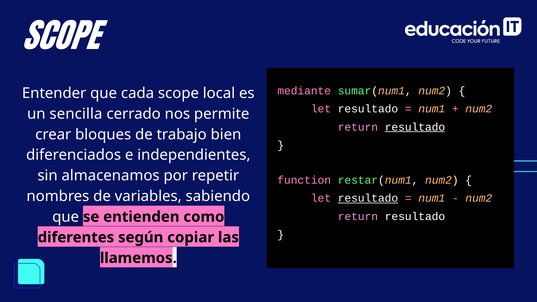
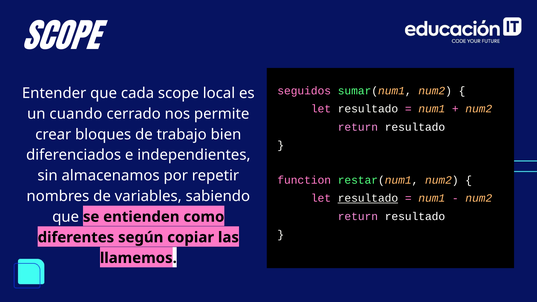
mediante: mediante -> seguidos
sencilla: sencilla -> cuando
resultado at (415, 127) underline: present -> none
